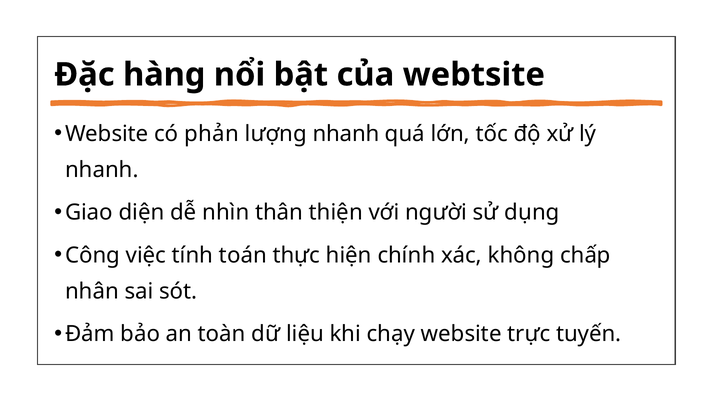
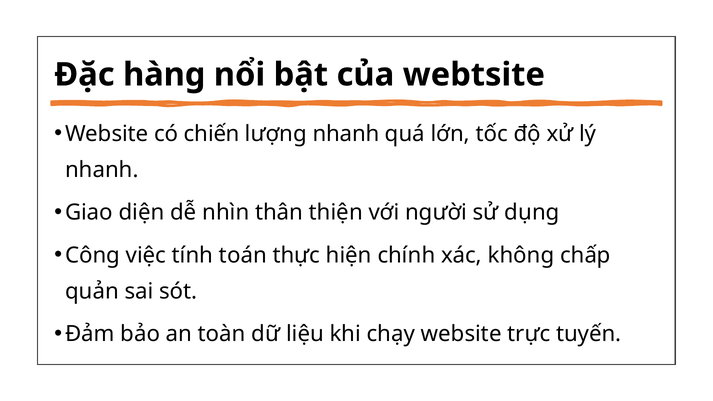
phản: phản -> chiến
nhân: nhân -> quản
